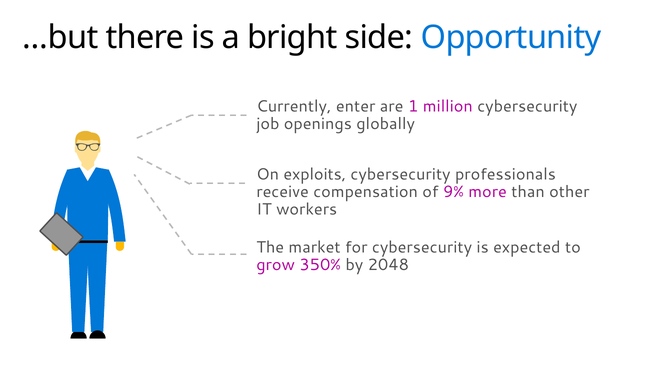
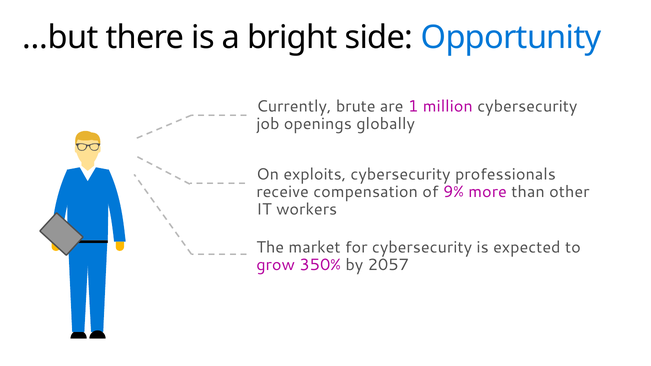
enter: enter -> brute
2048: 2048 -> 2057
